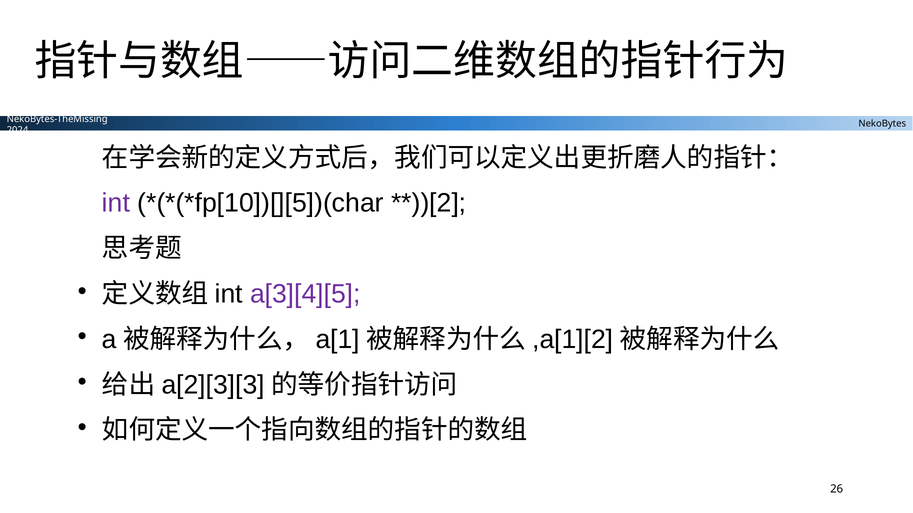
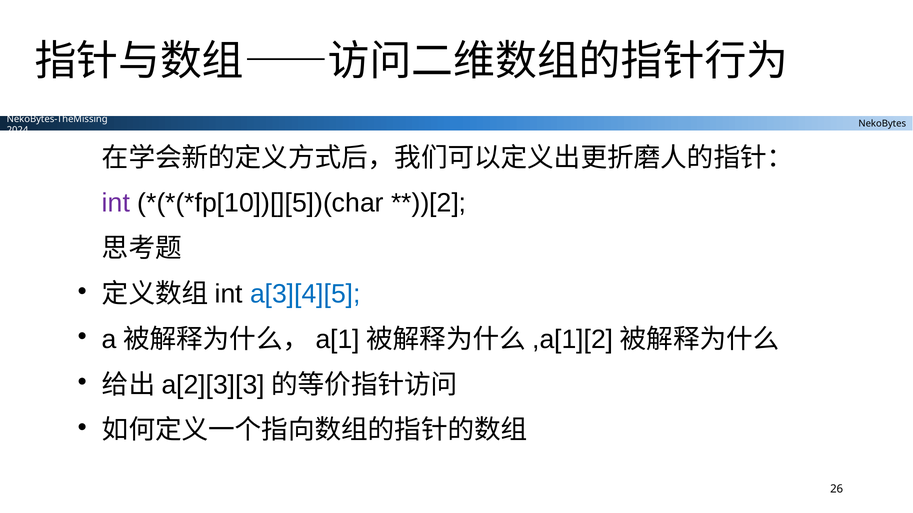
a[3][4][5 colour: purple -> blue
